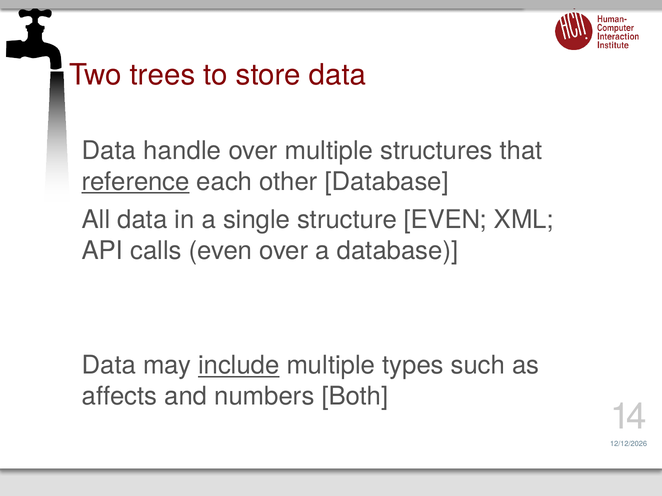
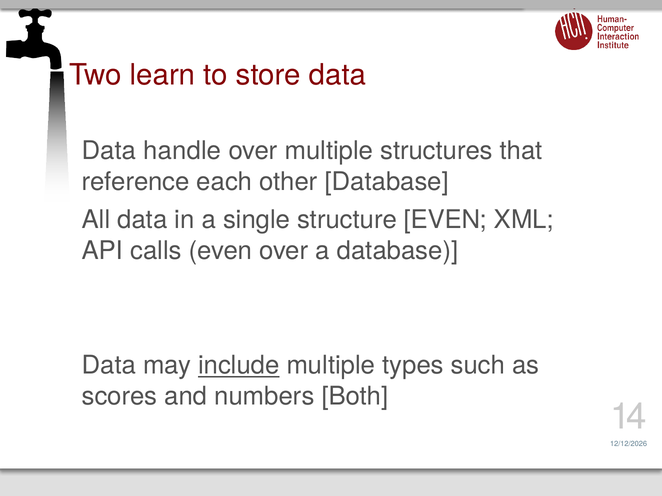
trees: trees -> learn
reference underline: present -> none
affects: affects -> scores
